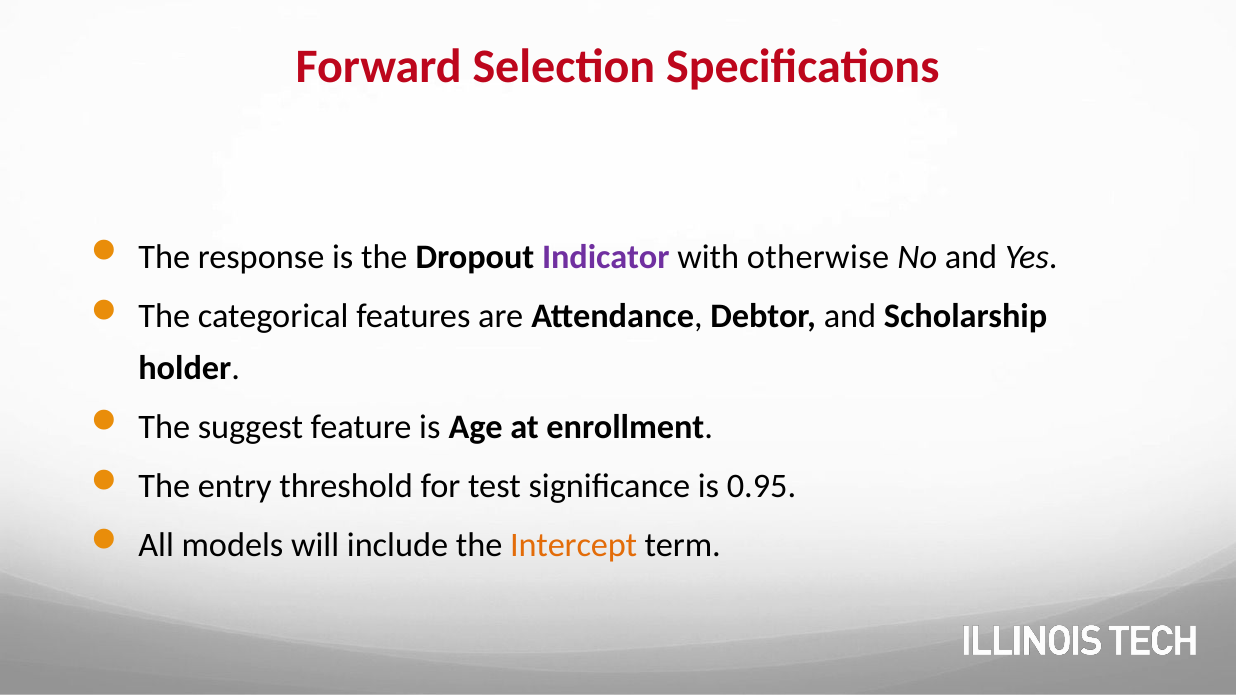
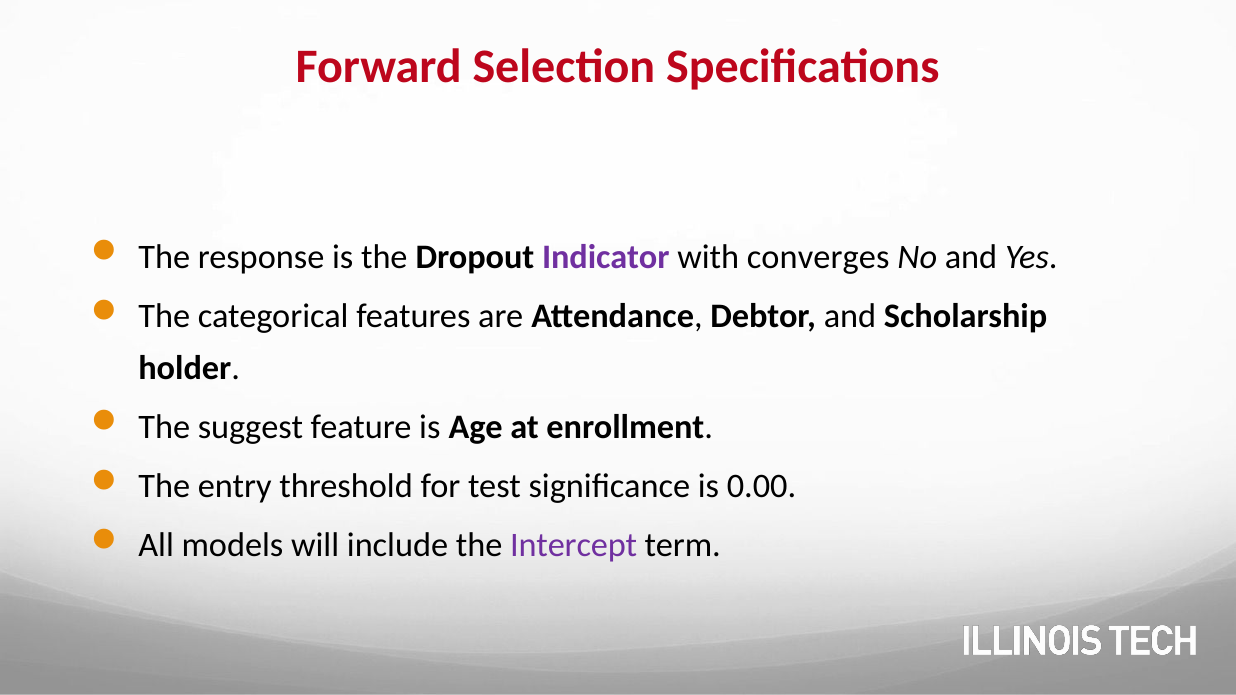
otherwise: otherwise -> converges
0.95: 0.95 -> 0.00
Intercept colour: orange -> purple
